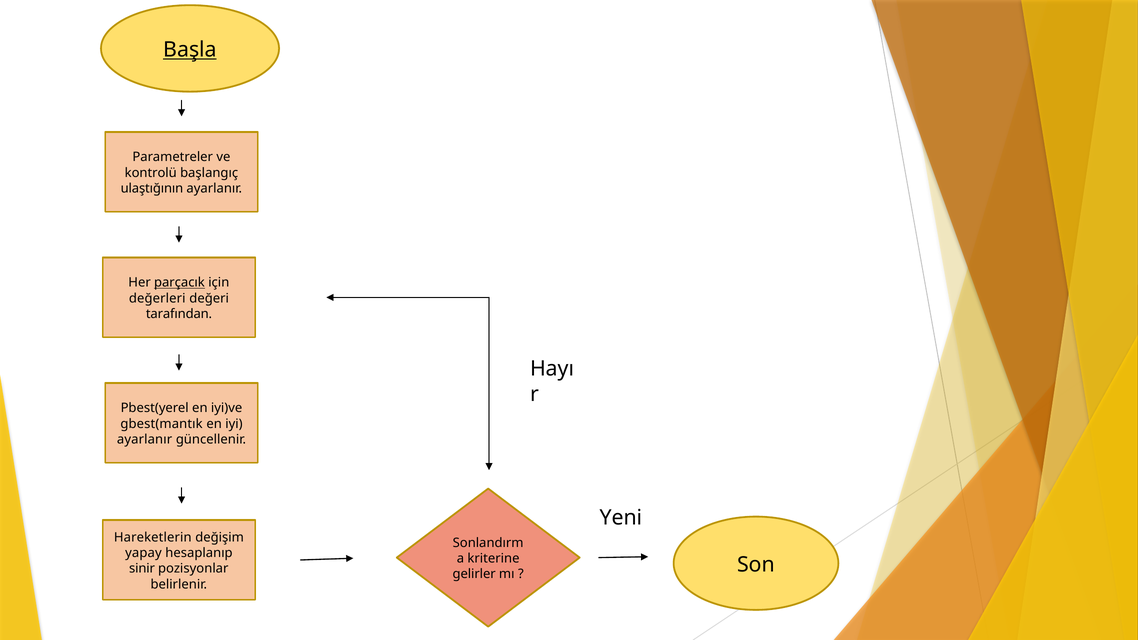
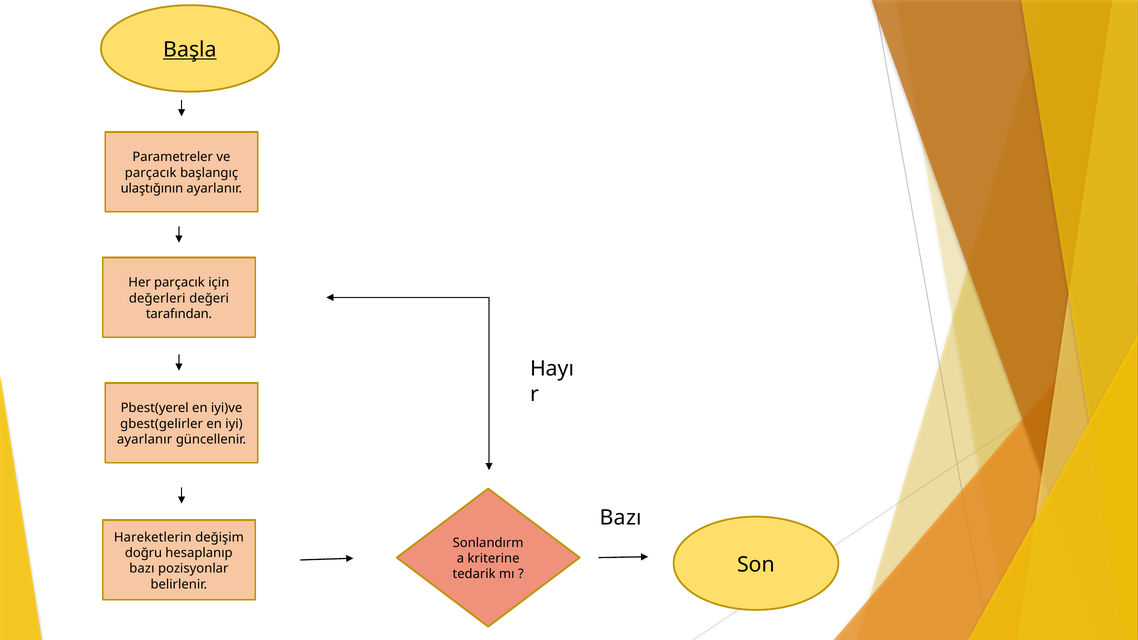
kontrolü at (151, 173): kontrolü -> parçacık
parçacık at (179, 283) underline: present -> none
gbest(mantık: gbest(mantık -> gbest(gelirler
Yeni at (621, 518): Yeni -> Bazı
yapay: yapay -> doğru
sinir at (142, 569): sinir -> bazı
gelirler: gelirler -> tedarik
